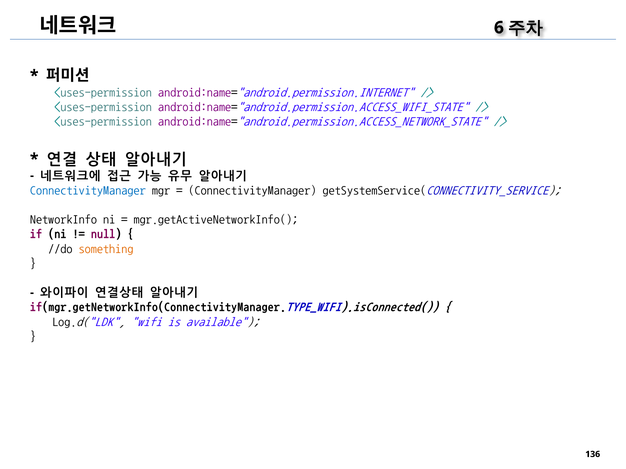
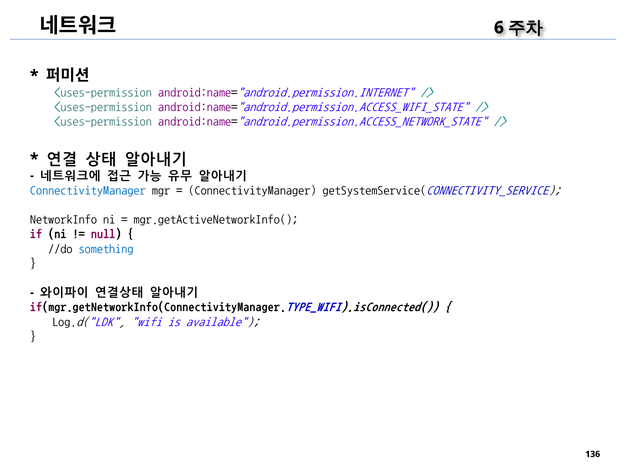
something colour: orange -> blue
